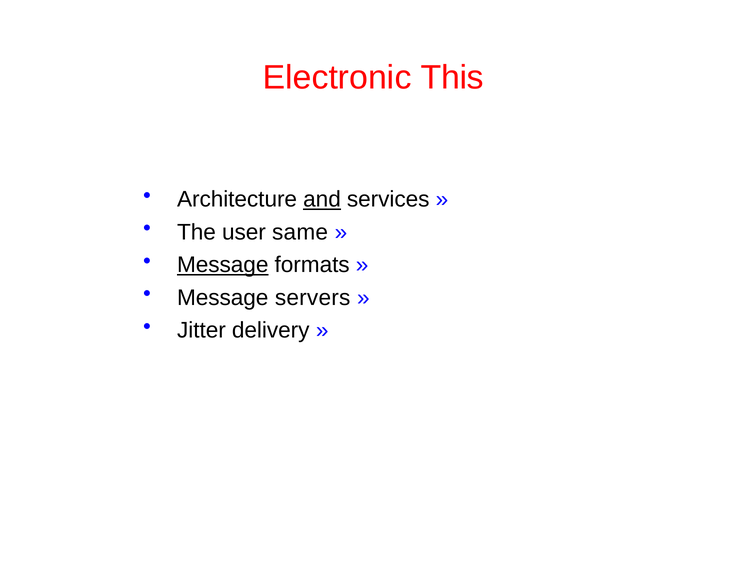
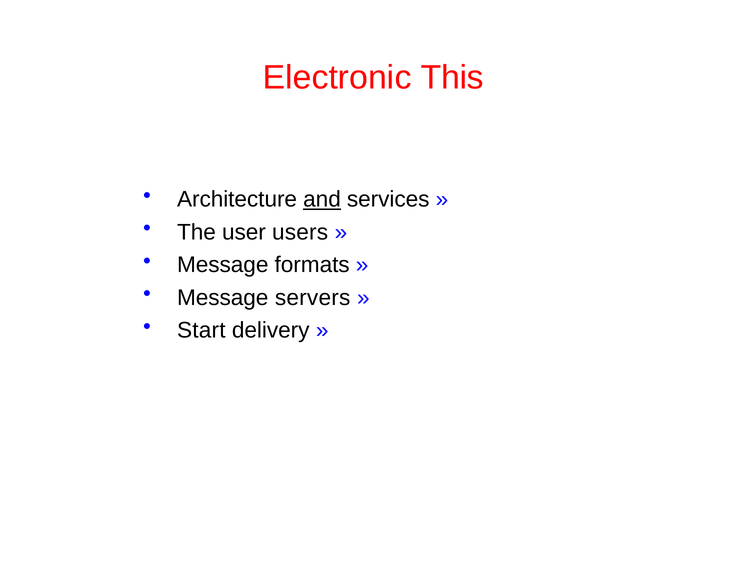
same: same -> users
Message at (223, 265) underline: present -> none
Jitter: Jitter -> Start
